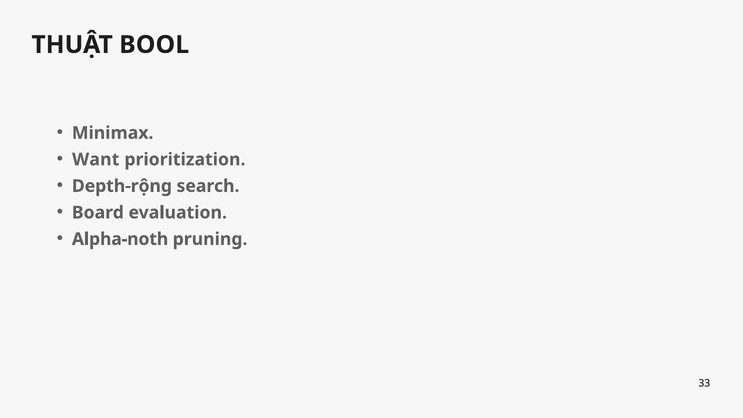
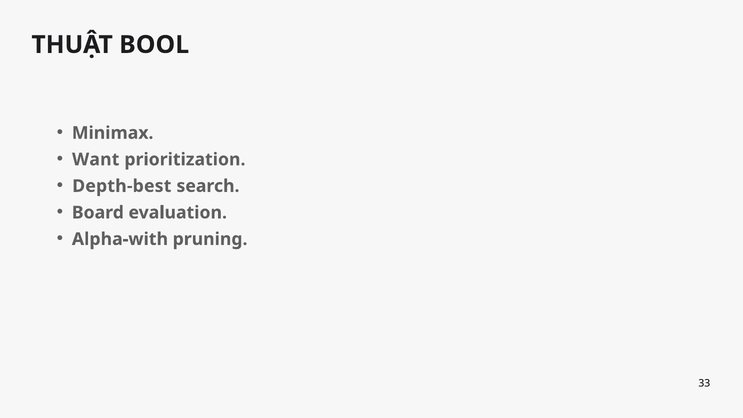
Depth-rộng: Depth-rộng -> Depth-best
Alpha-noth: Alpha-noth -> Alpha-with
